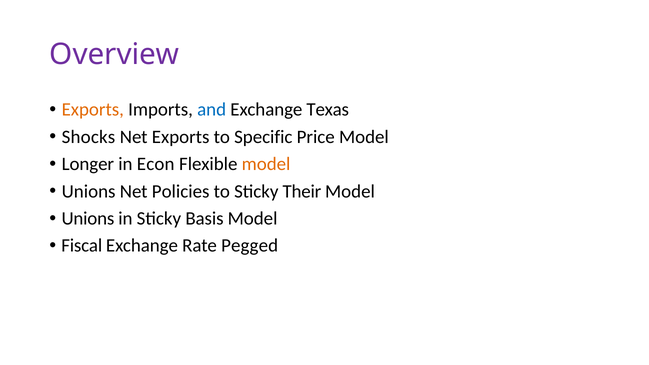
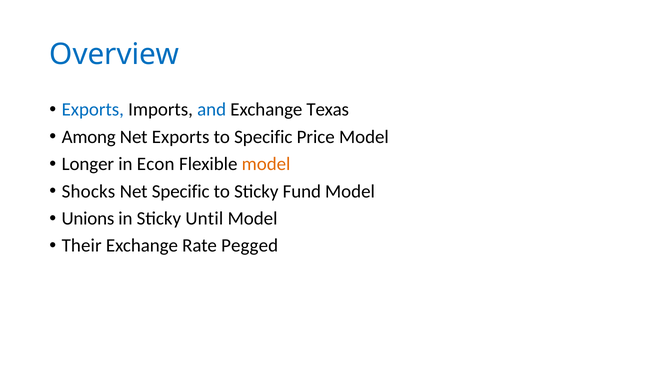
Overview colour: purple -> blue
Exports at (93, 110) colour: orange -> blue
Shocks: Shocks -> Among
Unions at (89, 191): Unions -> Shocks
Net Policies: Policies -> Specific
Their: Their -> Fund
Basis: Basis -> Until
Fiscal: Fiscal -> Their
